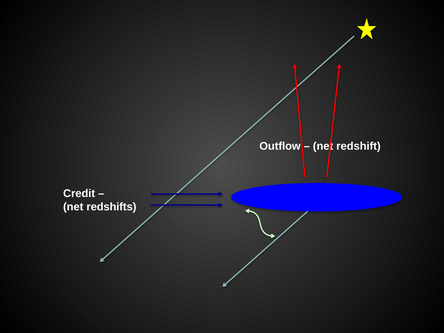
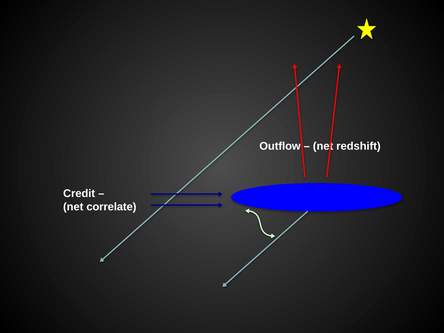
redshifts: redshifts -> correlate
